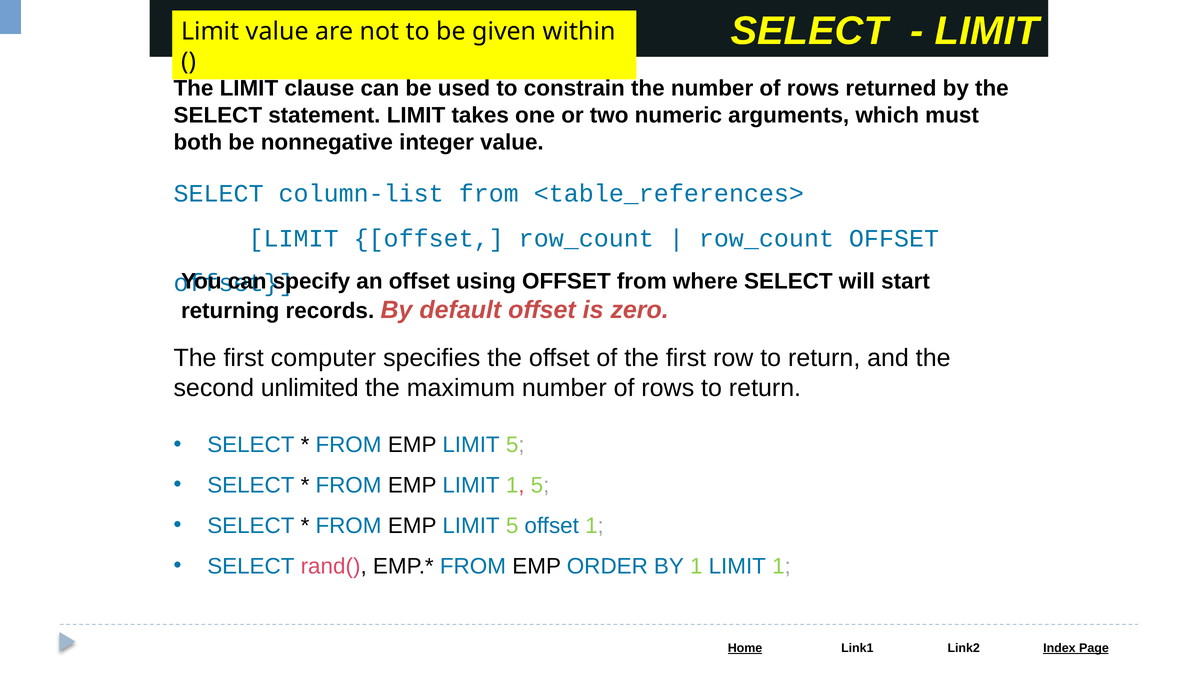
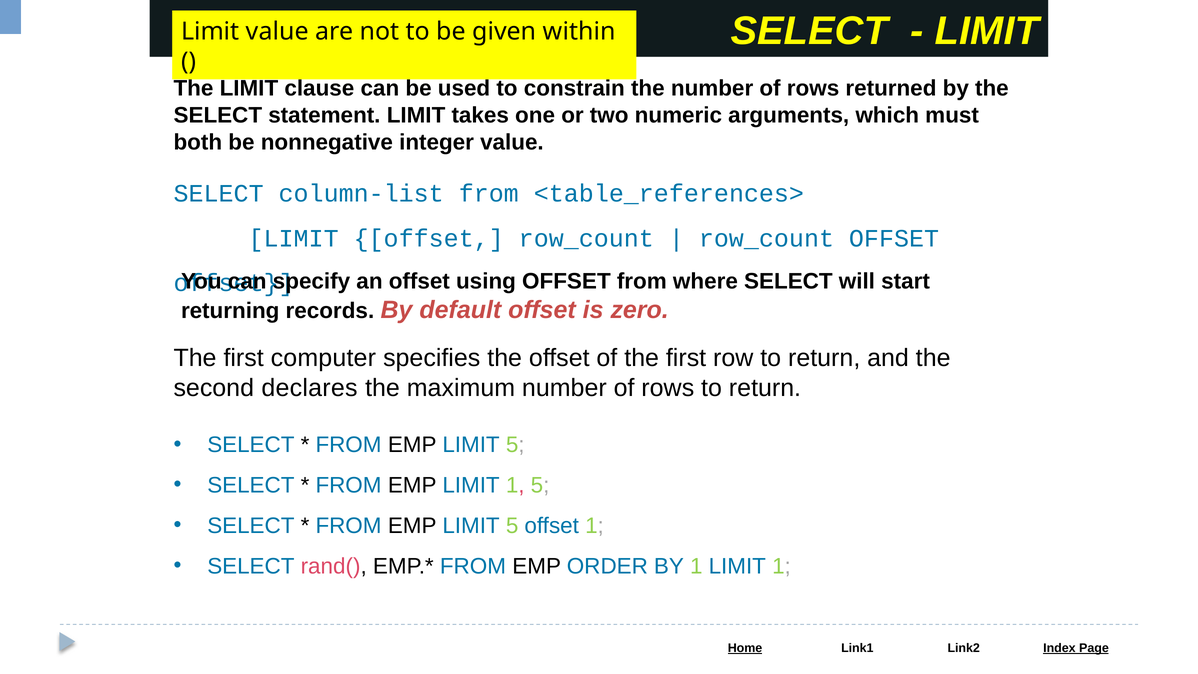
unlimited: unlimited -> declares
